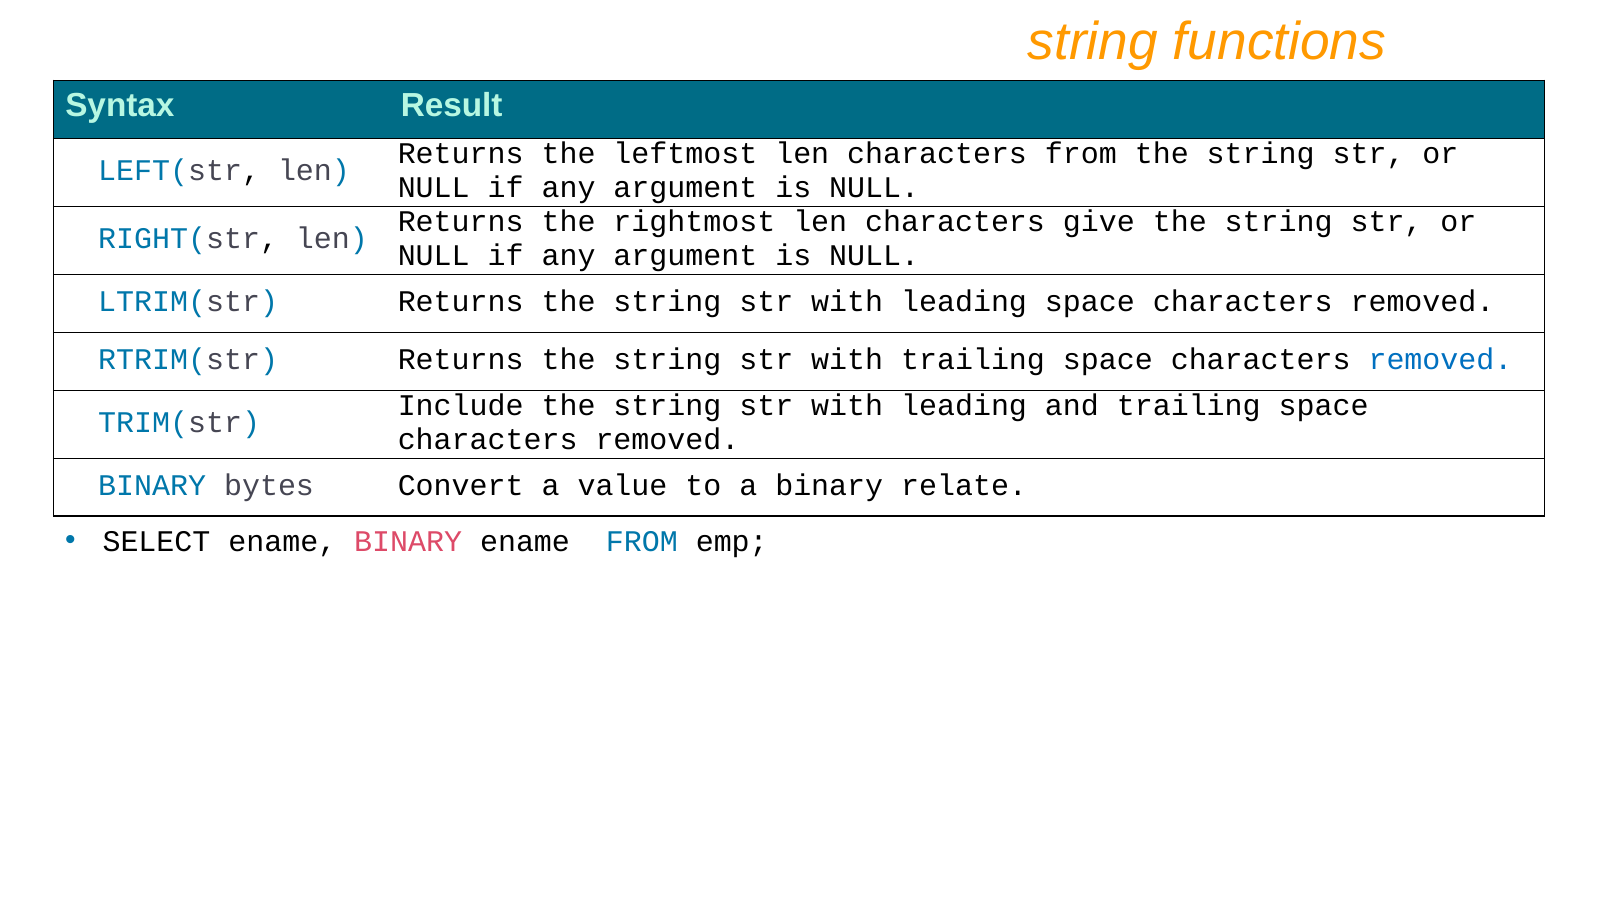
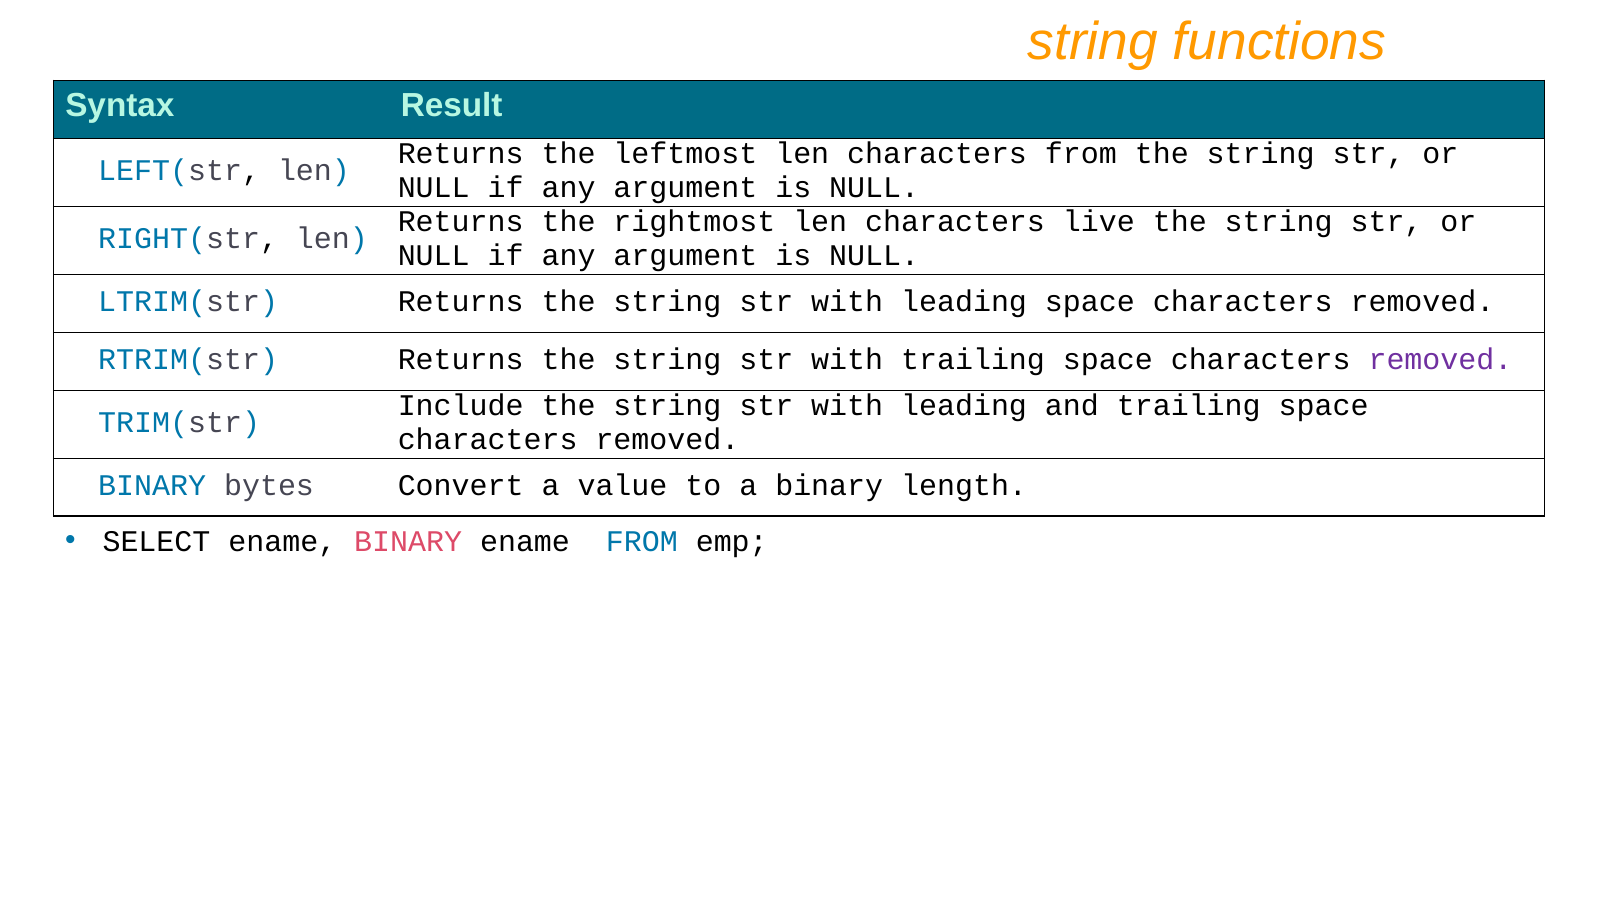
give: give -> live
removed at (1440, 359) colour: blue -> purple
relate: relate -> length
